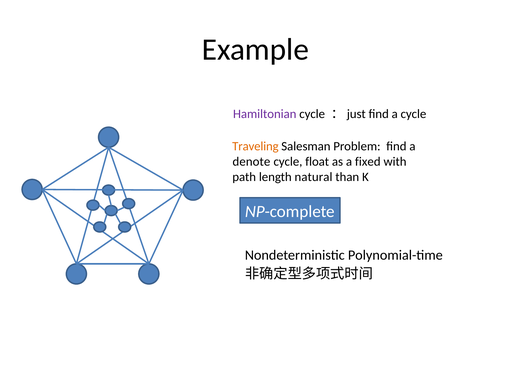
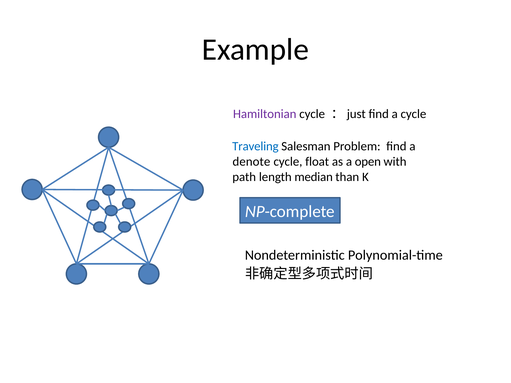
Traveling colour: orange -> blue
fixed: fixed -> open
natural: natural -> median
